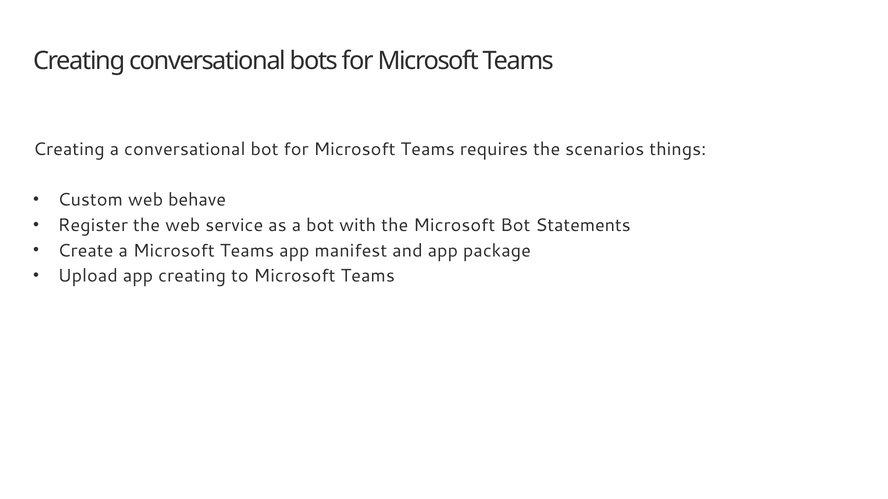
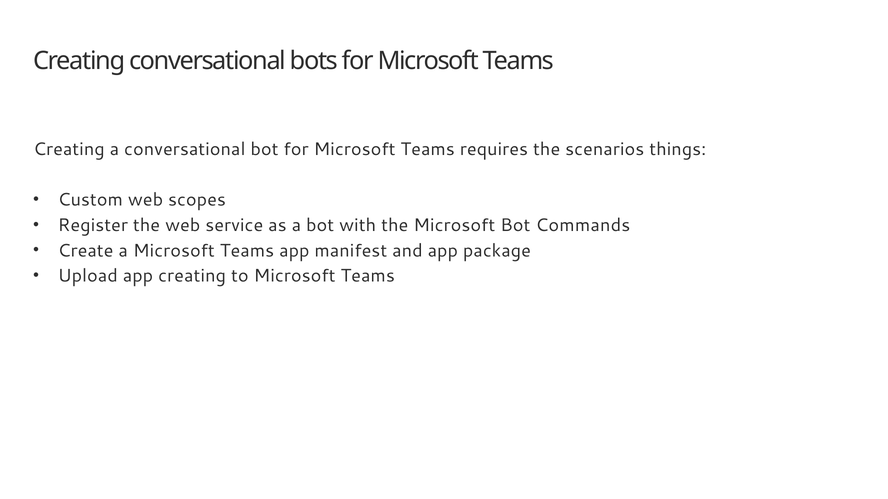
behave: behave -> scopes
Statements: Statements -> Commands
